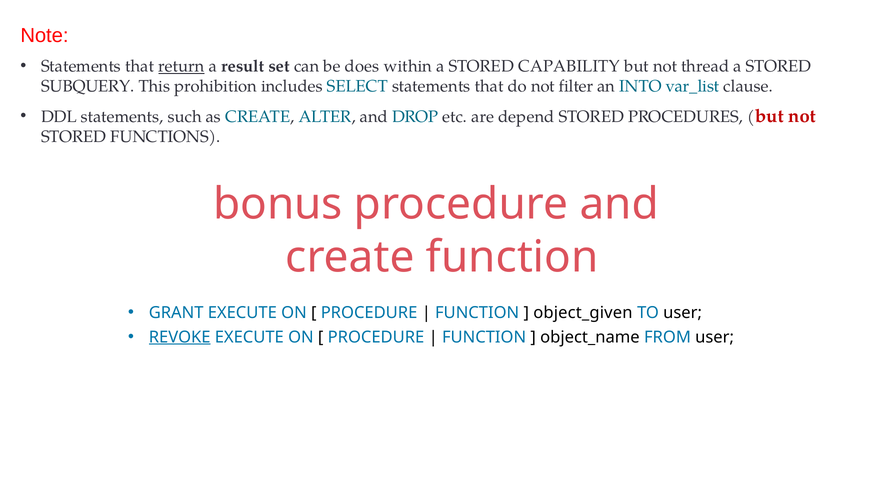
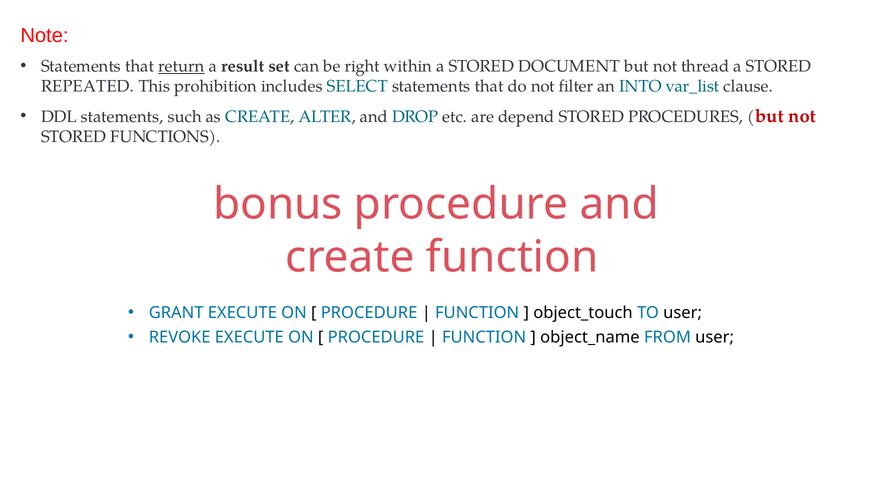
does: does -> right
CAPABILITY: CAPABILITY -> DOCUMENT
SUBQUERY: SUBQUERY -> REPEATED
object_given: object_given -> object_touch
REVOKE underline: present -> none
